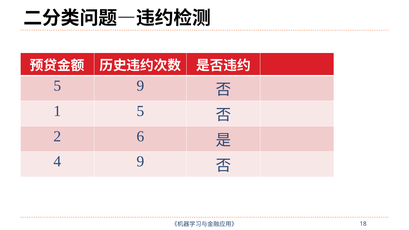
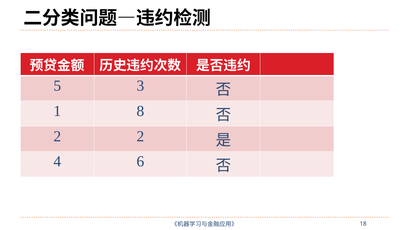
5 9: 9 -> 3
1 5: 5 -> 8
2 6: 6 -> 2
4 9: 9 -> 6
